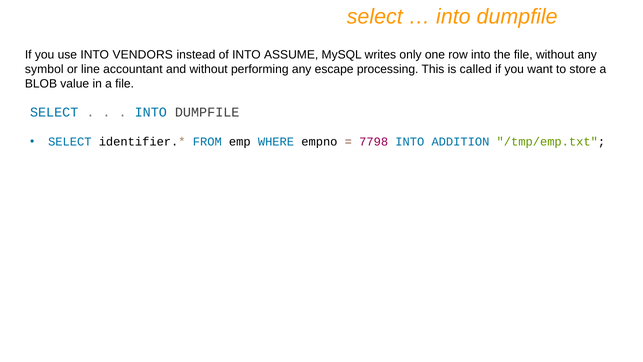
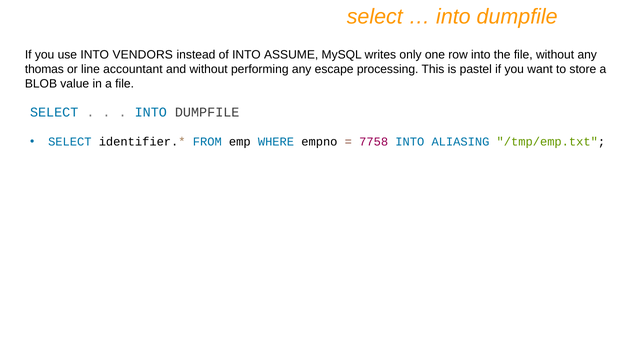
symbol: symbol -> thomas
called: called -> pastel
7798: 7798 -> 7758
ADDITION: ADDITION -> ALIASING
